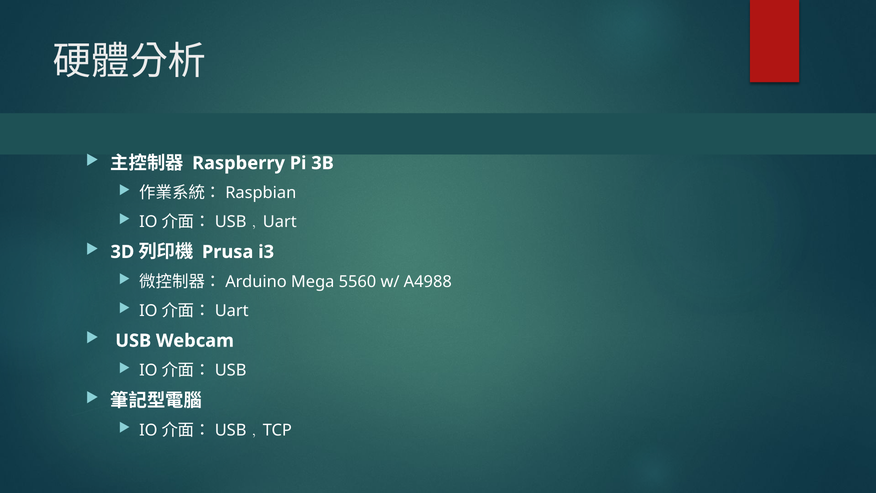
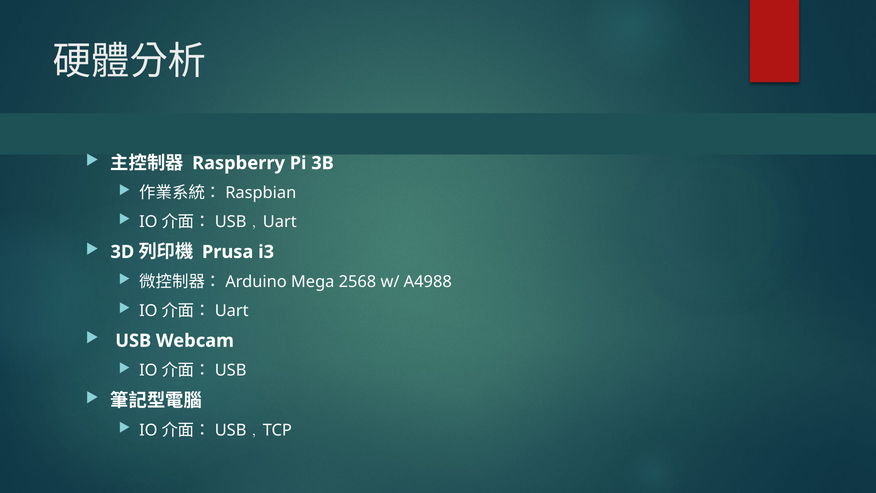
5560: 5560 -> 2568
